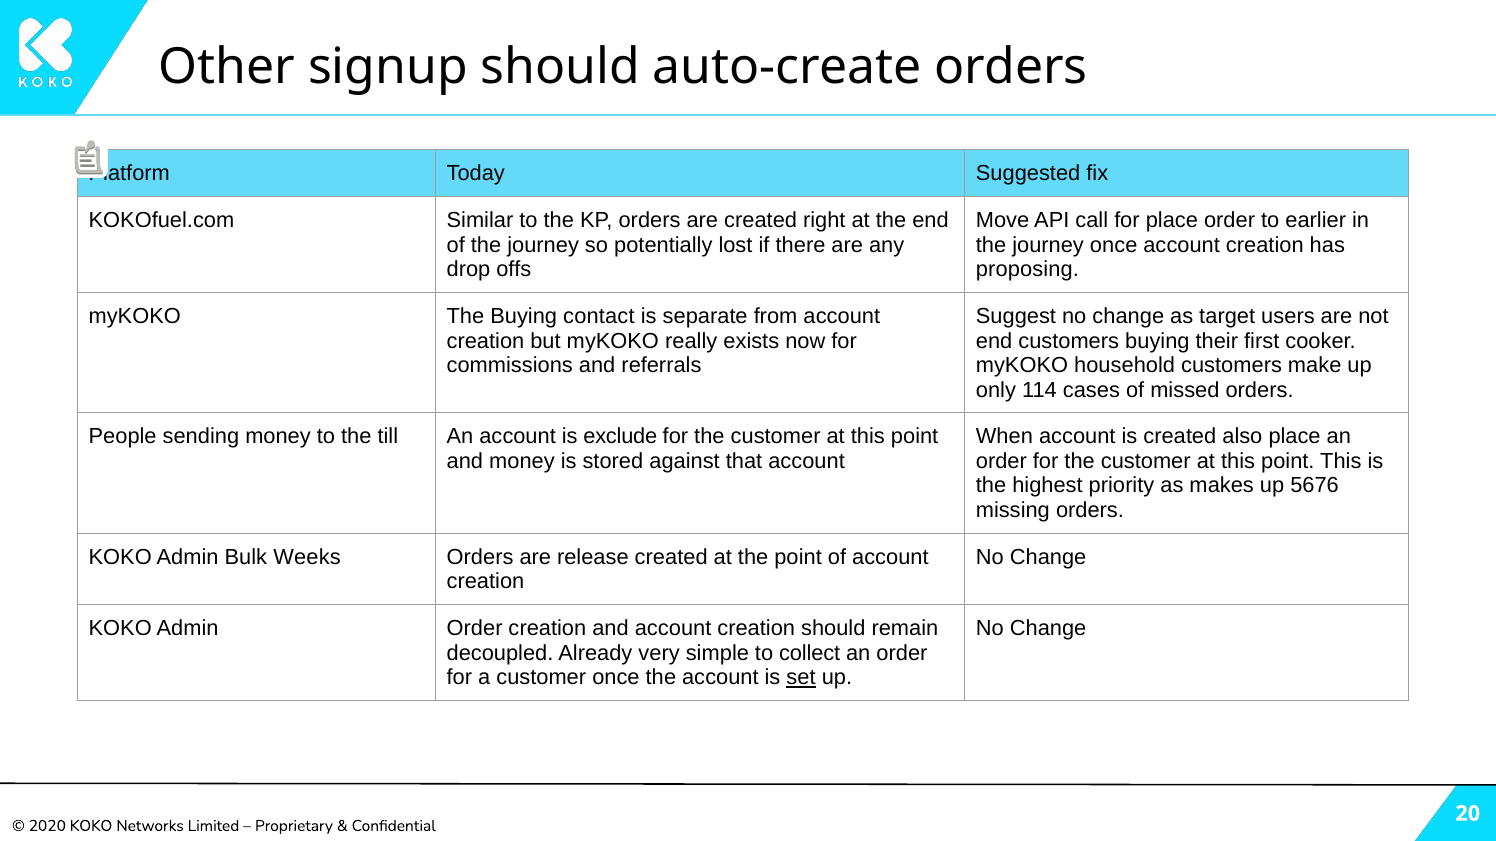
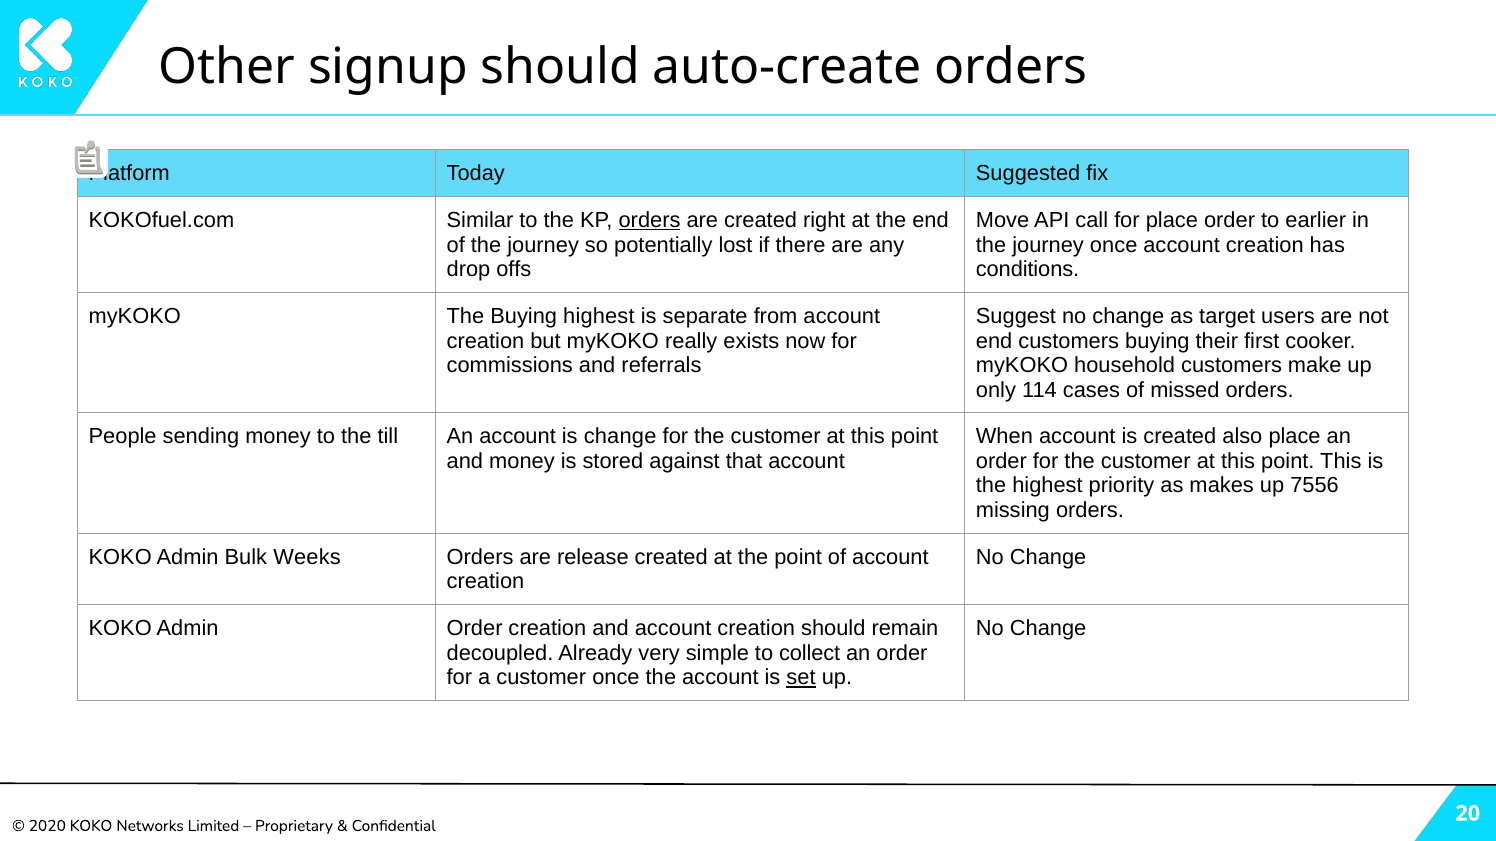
orders at (650, 221) underline: none -> present
proposing: proposing -> conditions
Buying contact: contact -> highest
is exclude: exclude -> change
5676: 5676 -> 7556
